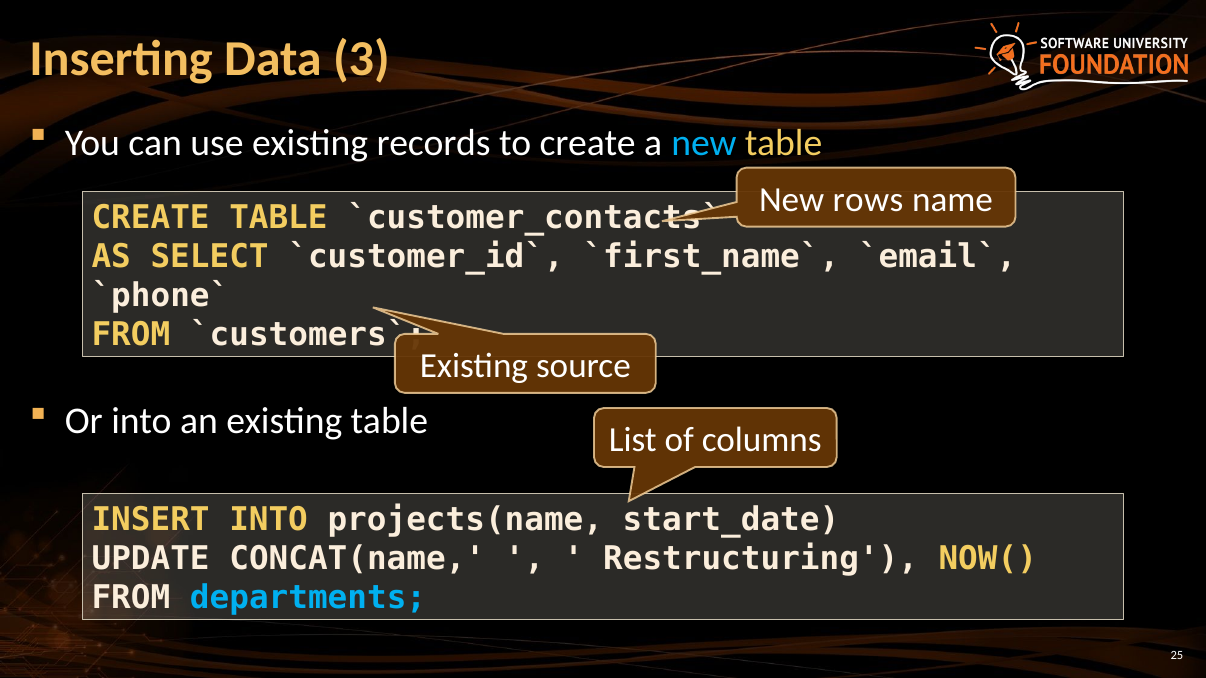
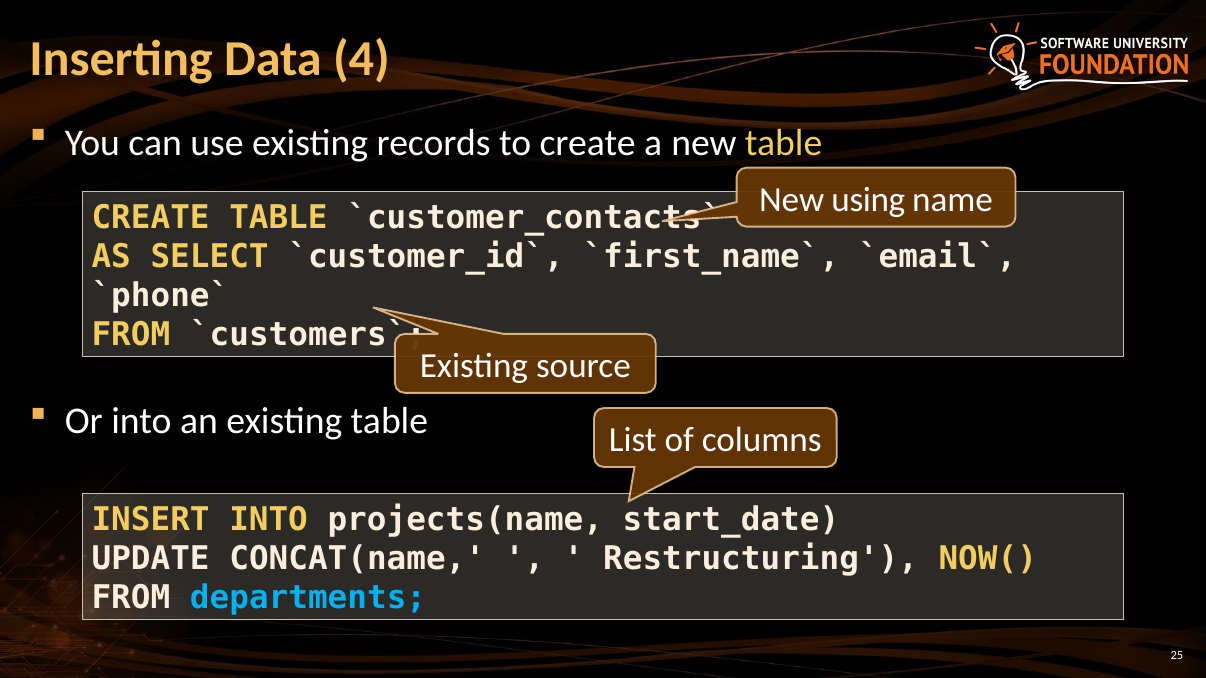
3: 3 -> 4
new at (704, 143) colour: light blue -> white
rows: rows -> using
